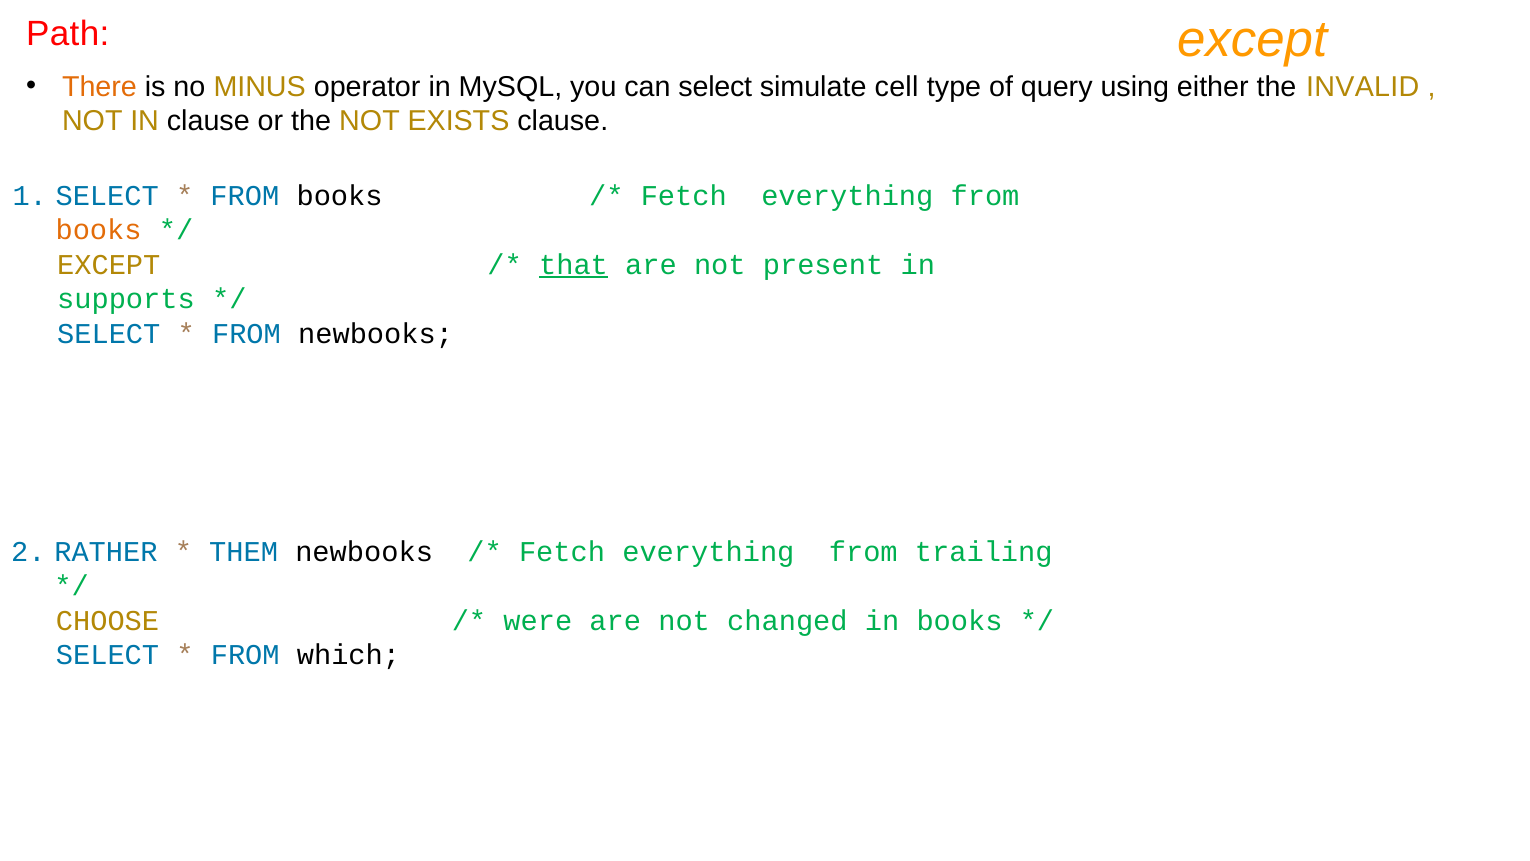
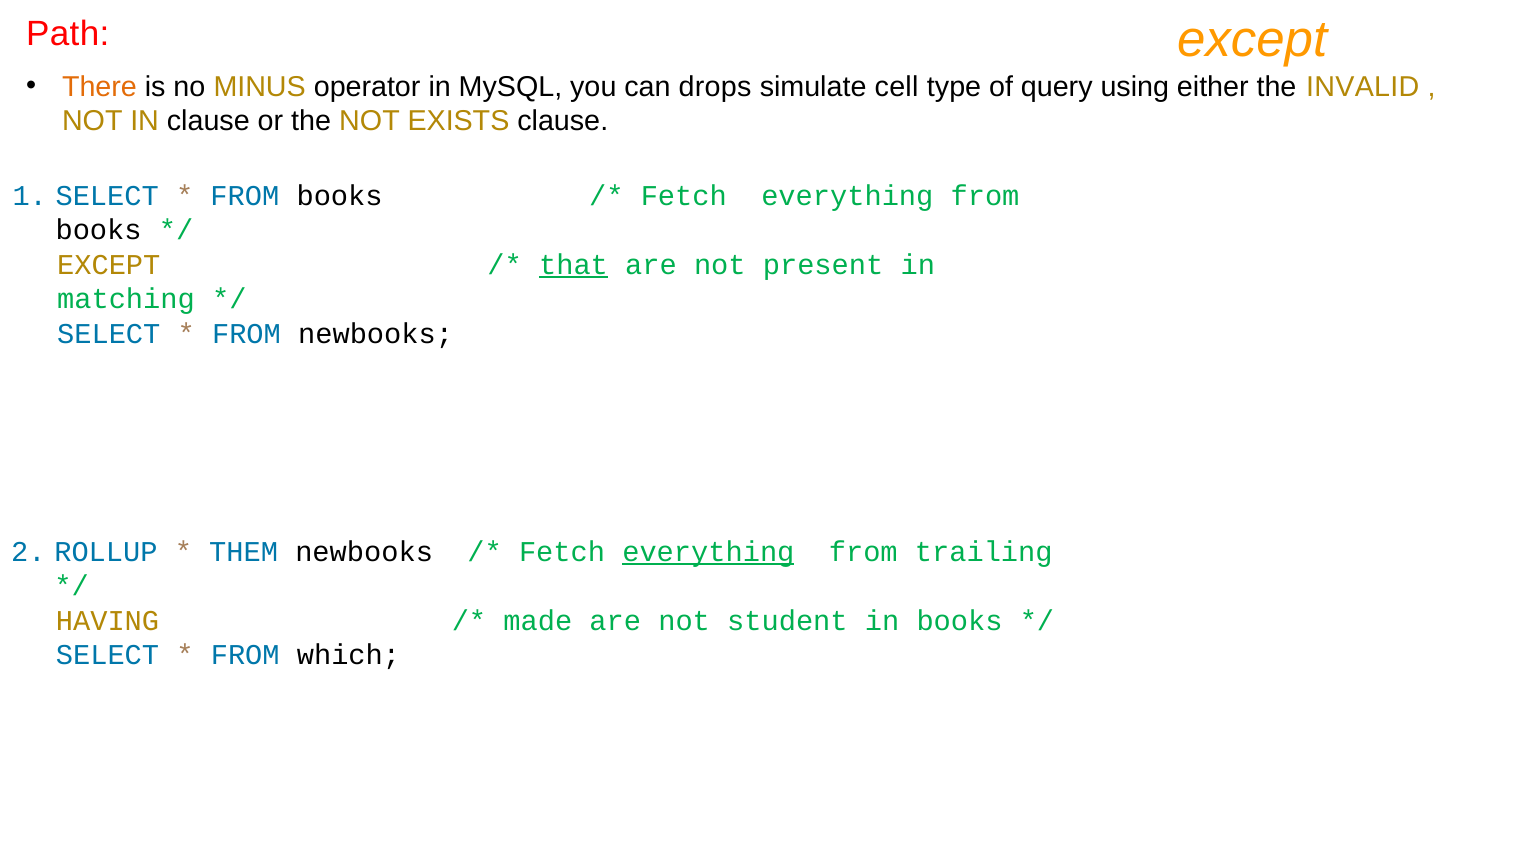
can select: select -> drops
books at (99, 230) colour: orange -> black
supports: supports -> matching
RATHER: RATHER -> ROLLUP
everything at (708, 552) underline: none -> present
CHOOSE: CHOOSE -> HAVING
were: were -> made
changed: changed -> student
